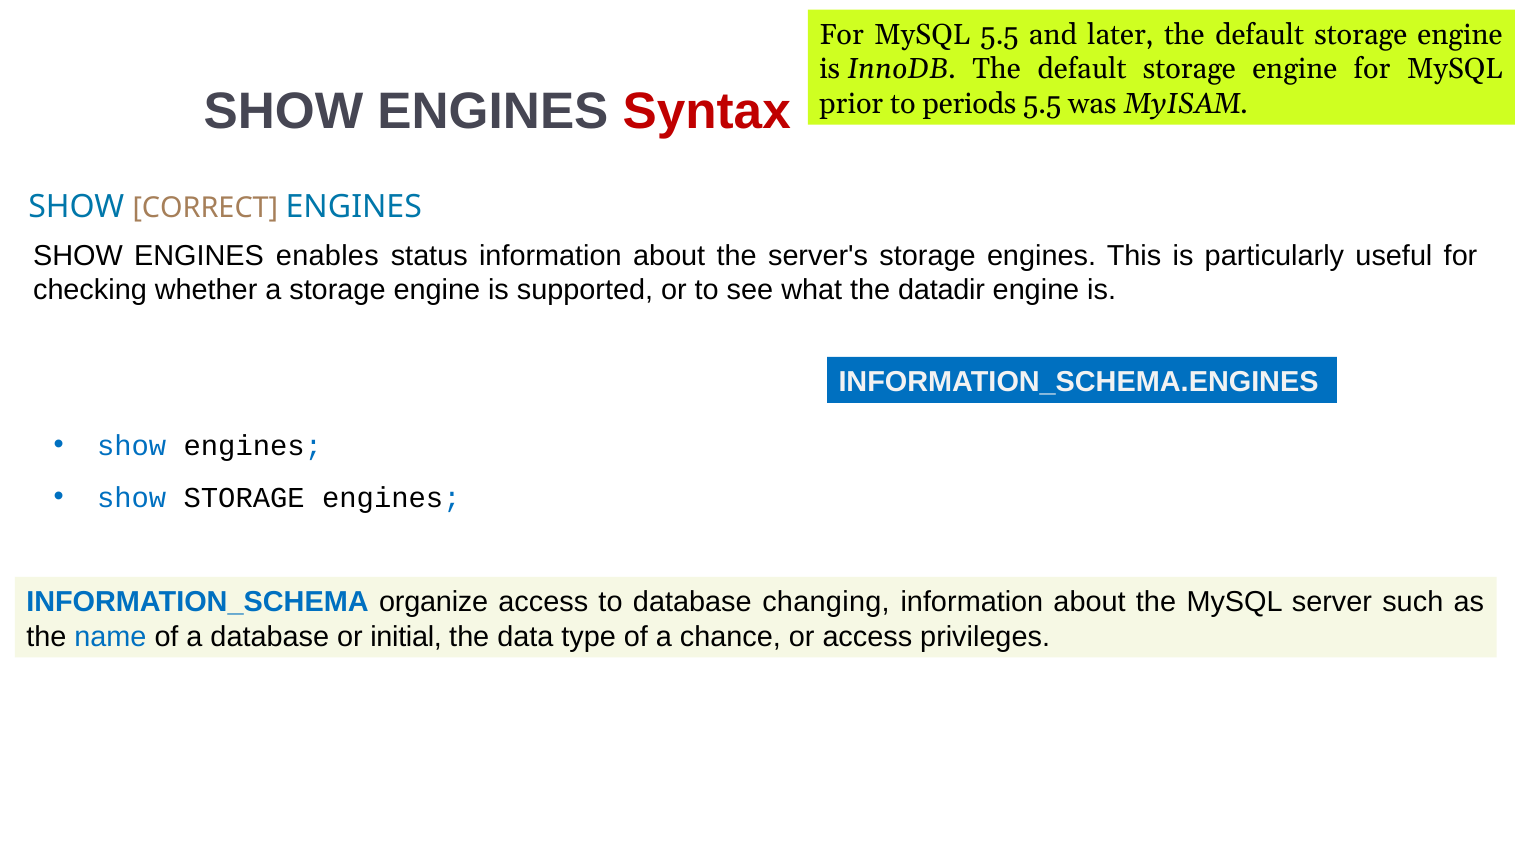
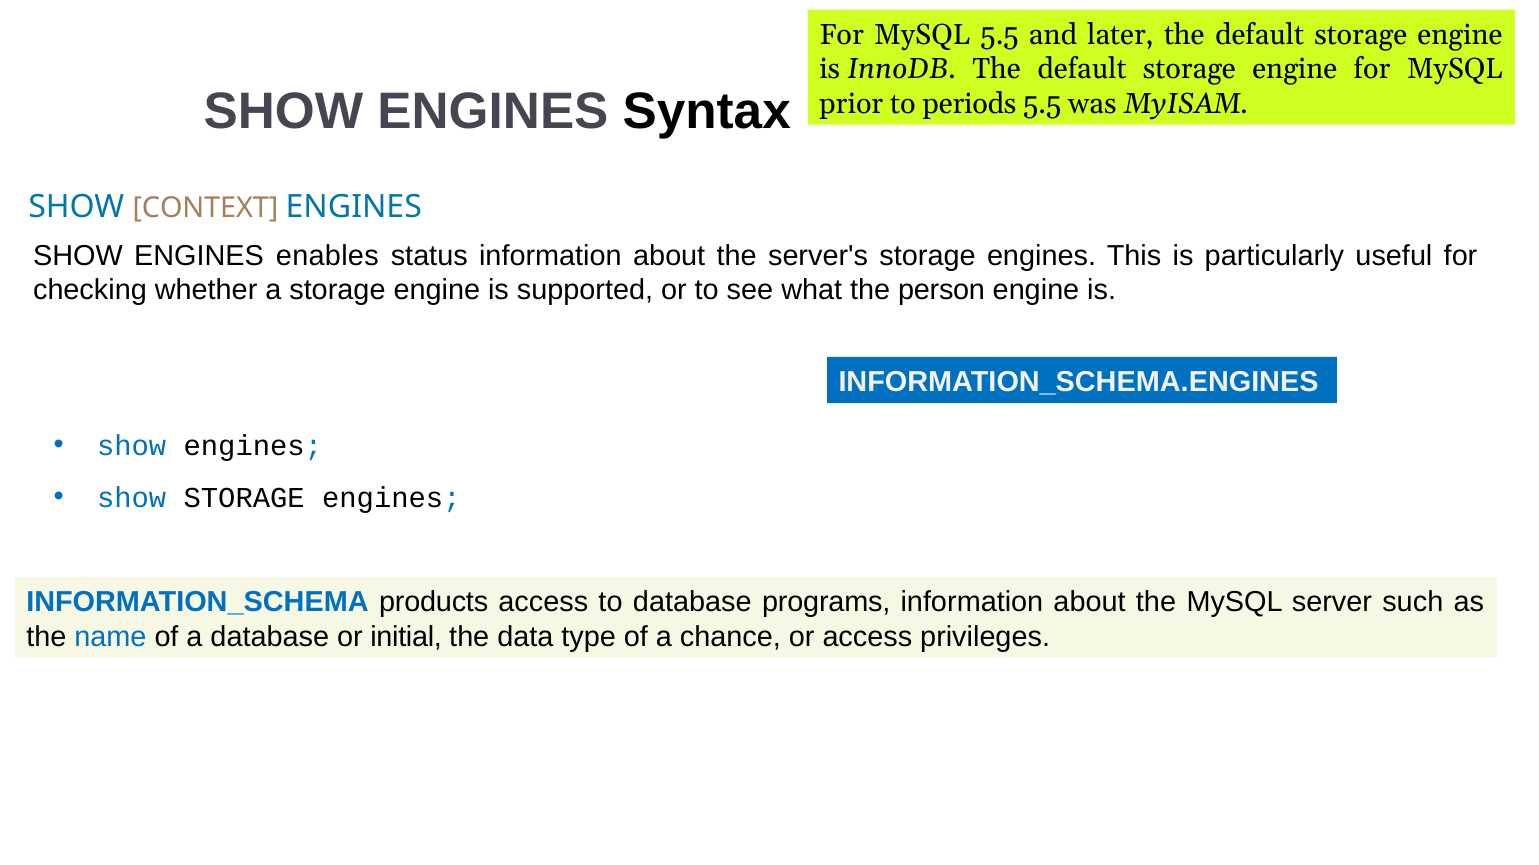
Syntax colour: red -> black
CORRECT: CORRECT -> CONTEXT
datadir: datadir -> person
organize: organize -> products
changing: changing -> programs
